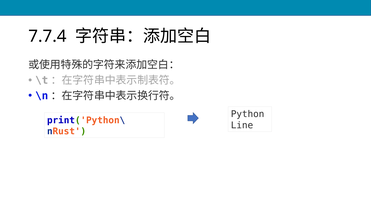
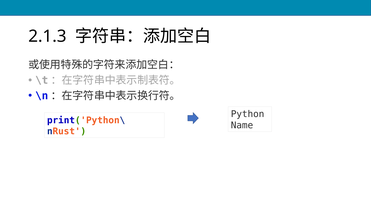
7.7.4: 7.7.4 -> 2.1.3
Line: Line -> Name
